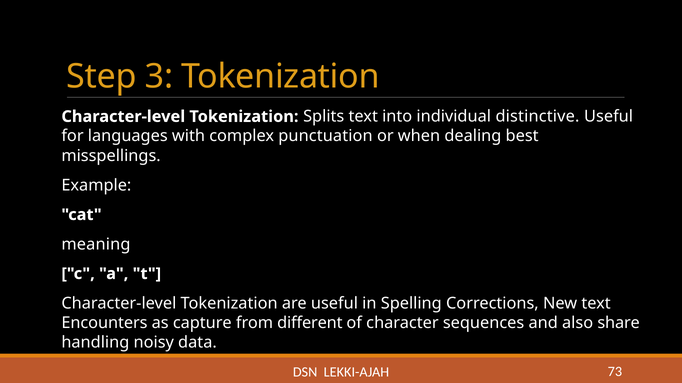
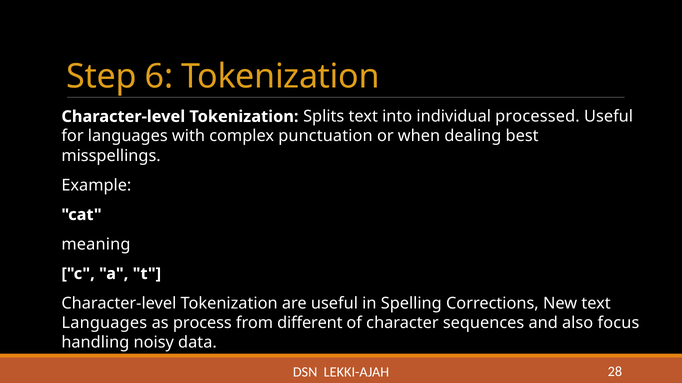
3: 3 -> 6
distinctive: distinctive -> processed
Encounters at (104, 323): Encounters -> Languages
capture: capture -> process
share: share -> focus
73: 73 -> 28
